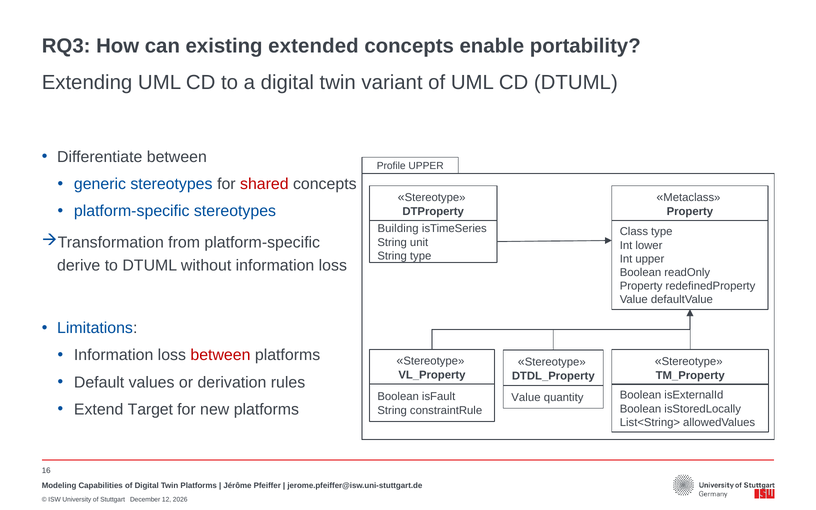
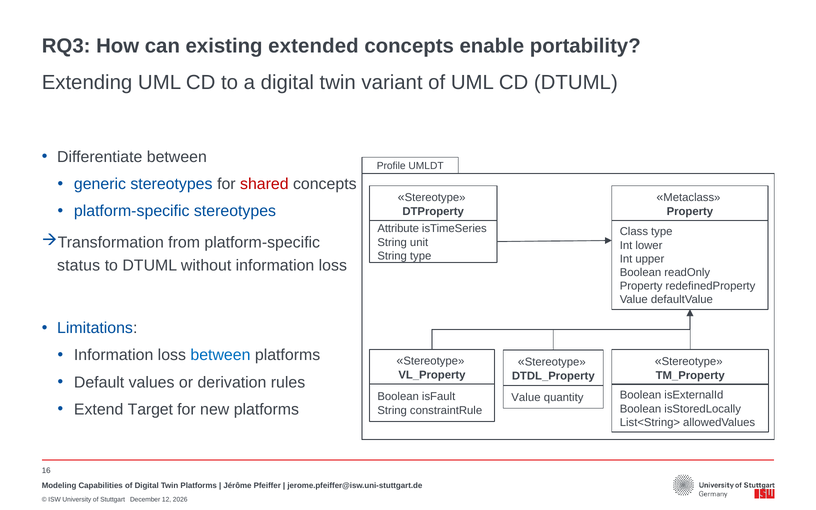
Profile UPPER: UPPER -> UMLDT
Building: Building -> Attribute
derive: derive -> status
between at (220, 355) colour: red -> blue
